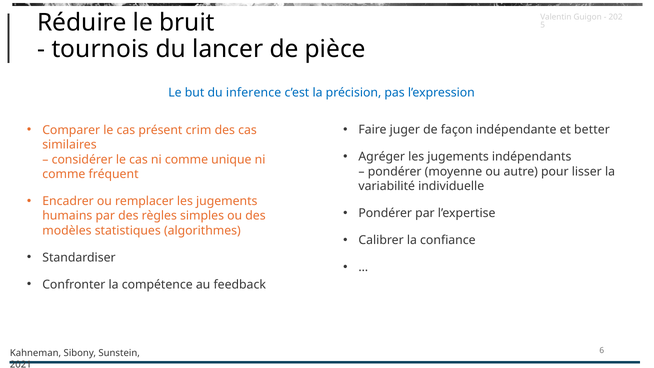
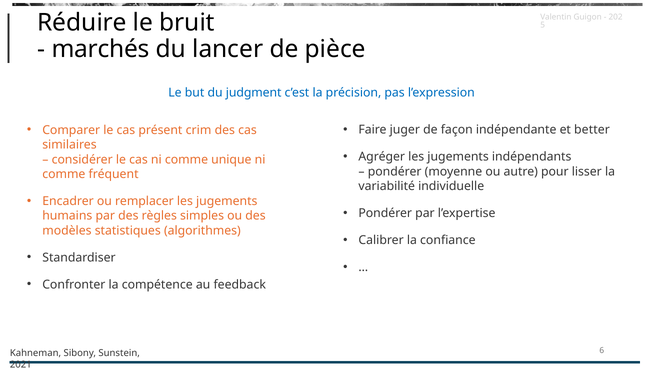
tournois: tournois -> marchés
inference: inference -> judgment
